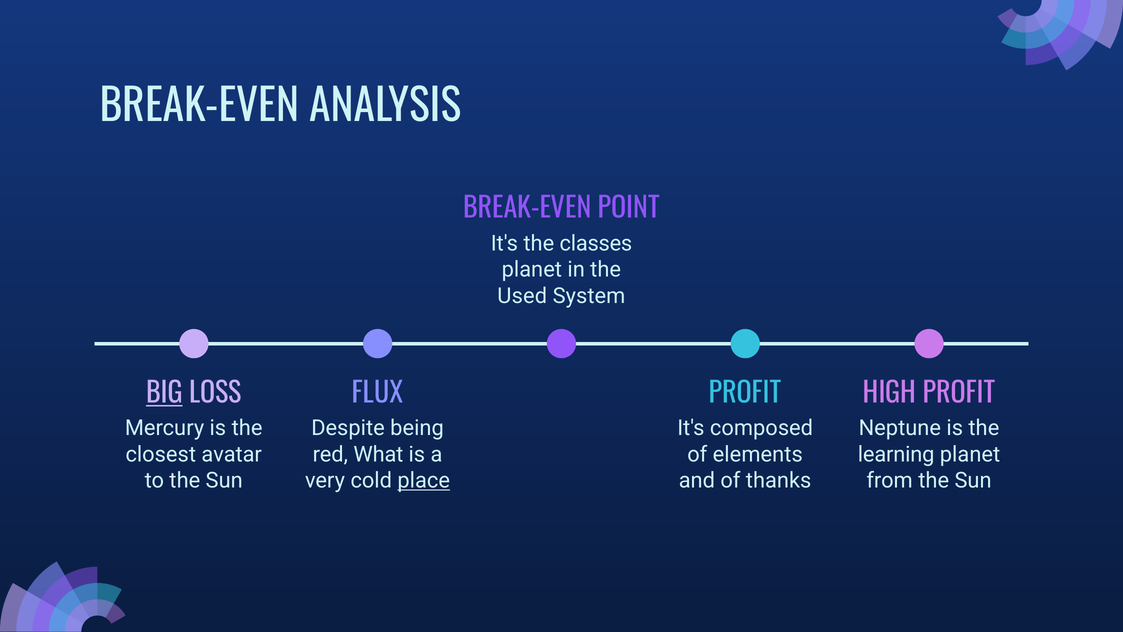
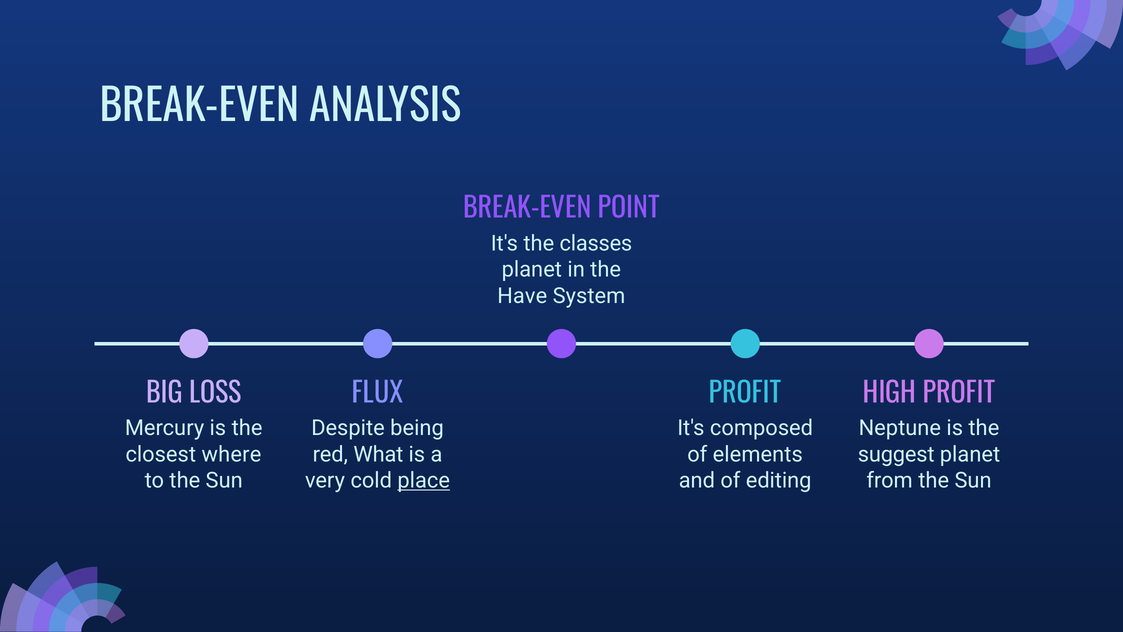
Used: Used -> Have
BIG underline: present -> none
avatar: avatar -> where
learning: learning -> suggest
thanks: thanks -> editing
